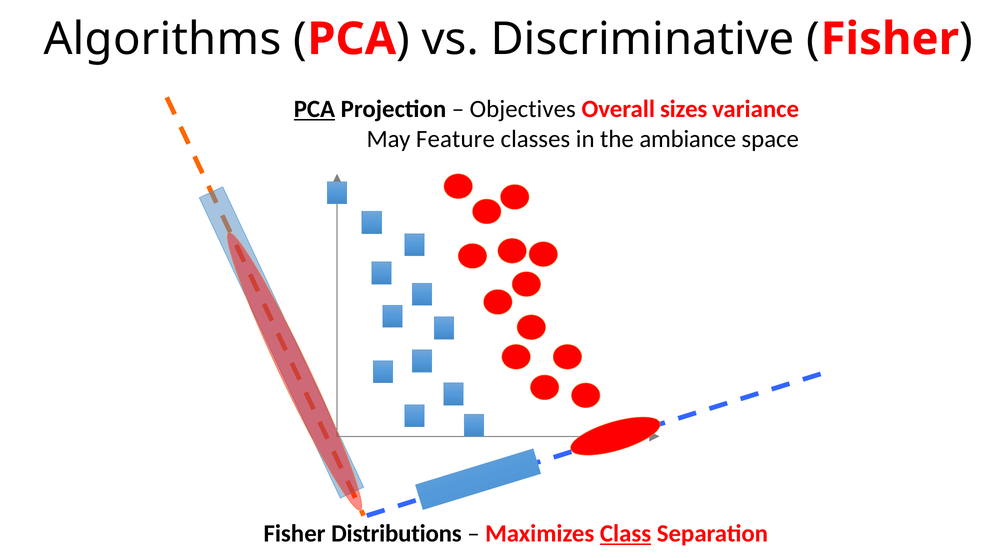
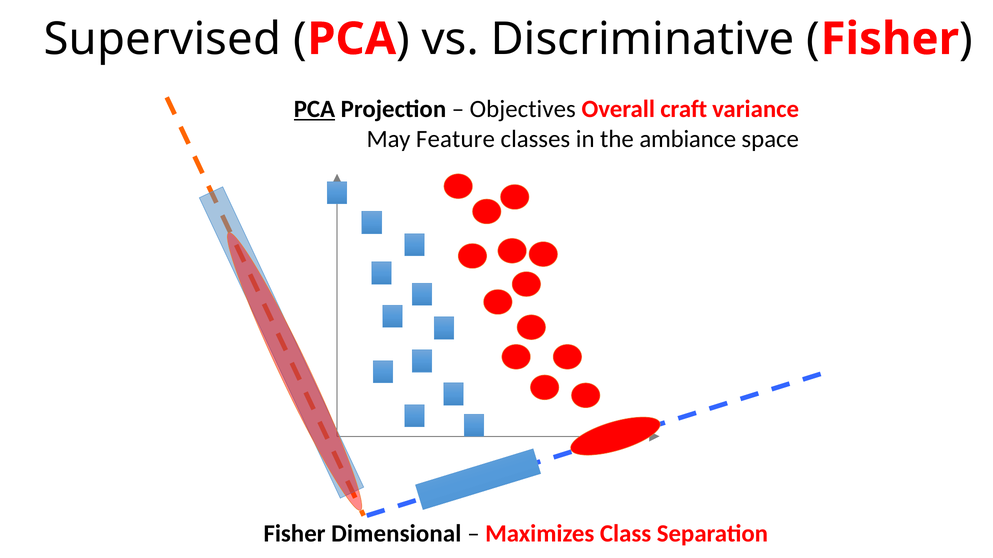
Algorithms: Algorithms -> Supervised
sizes: sizes -> craft
Distributions: Distributions -> Dimensional
Class underline: present -> none
